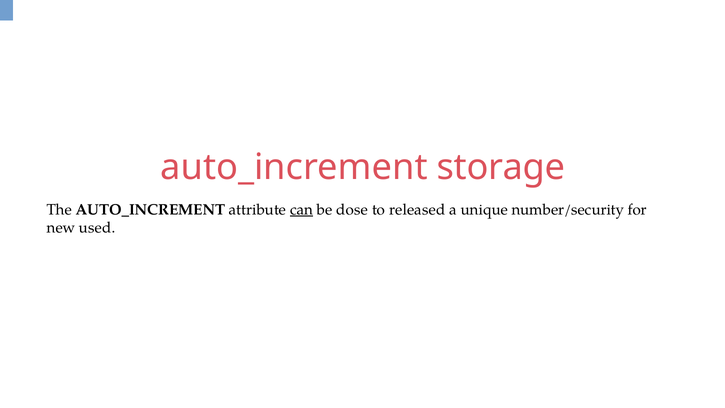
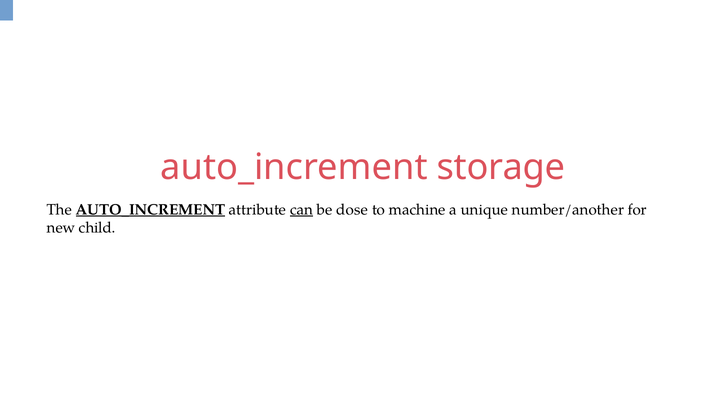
AUTO_INCREMENT at (150, 209) underline: none -> present
released: released -> machine
number/security: number/security -> number/another
used: used -> child
